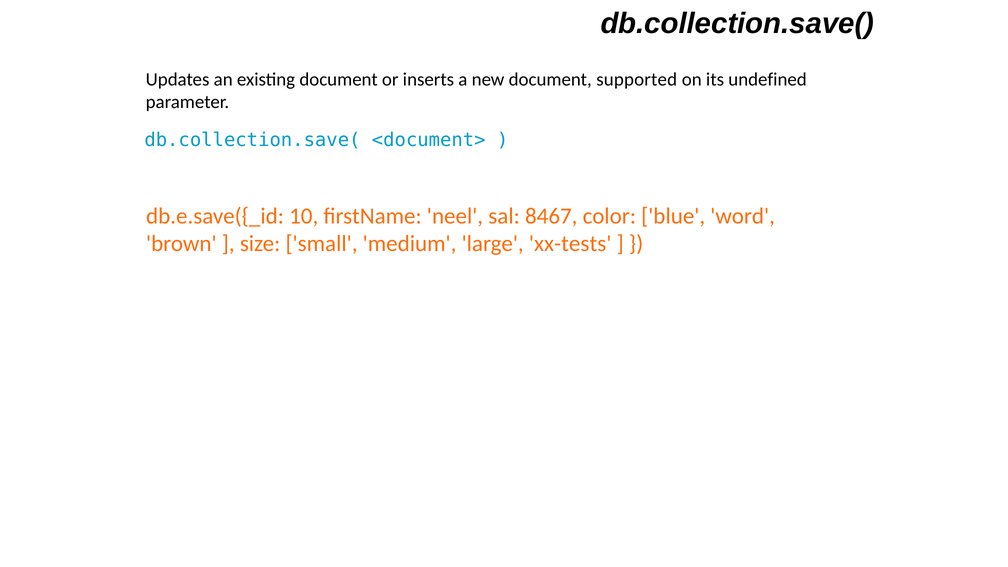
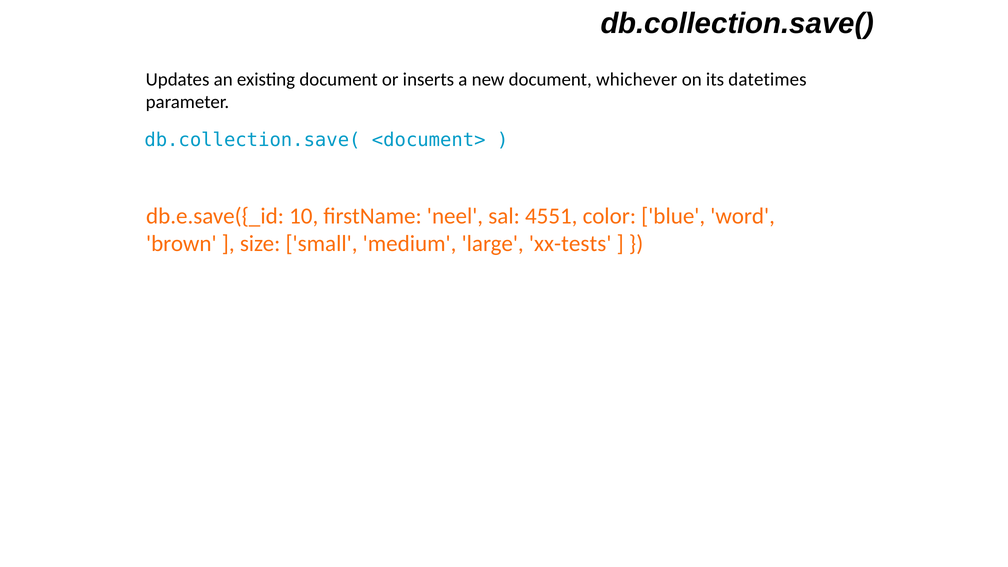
supported: supported -> whichever
undefined: undefined -> datetimes
8467: 8467 -> 4551
